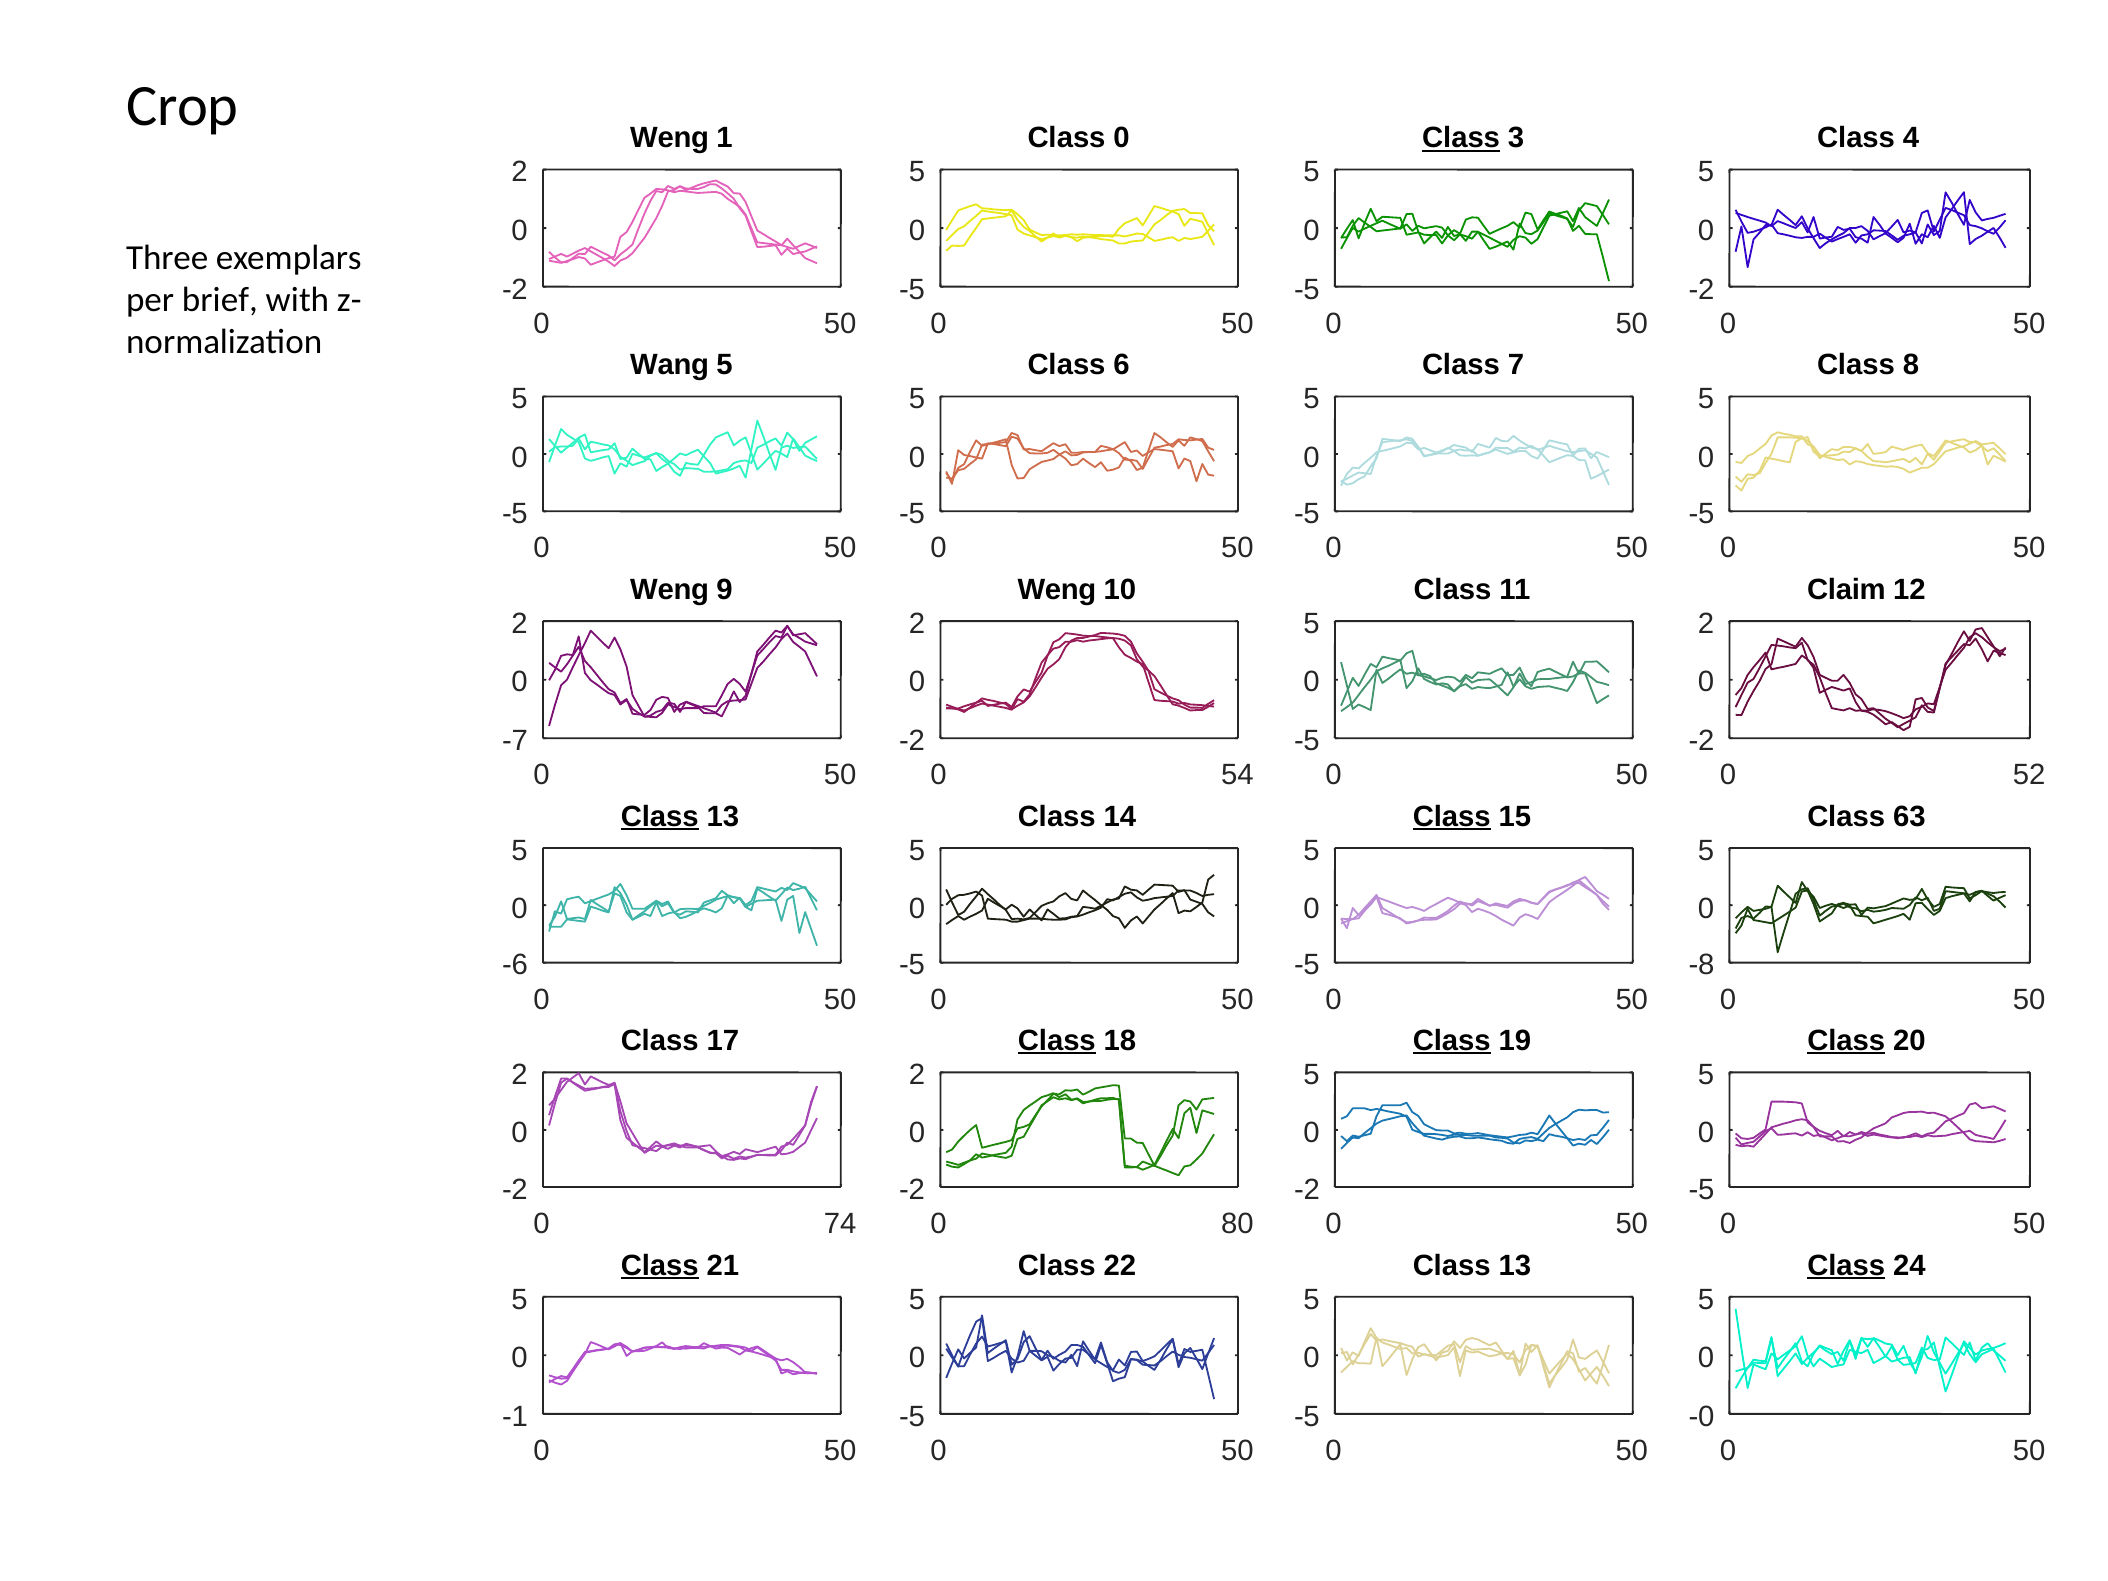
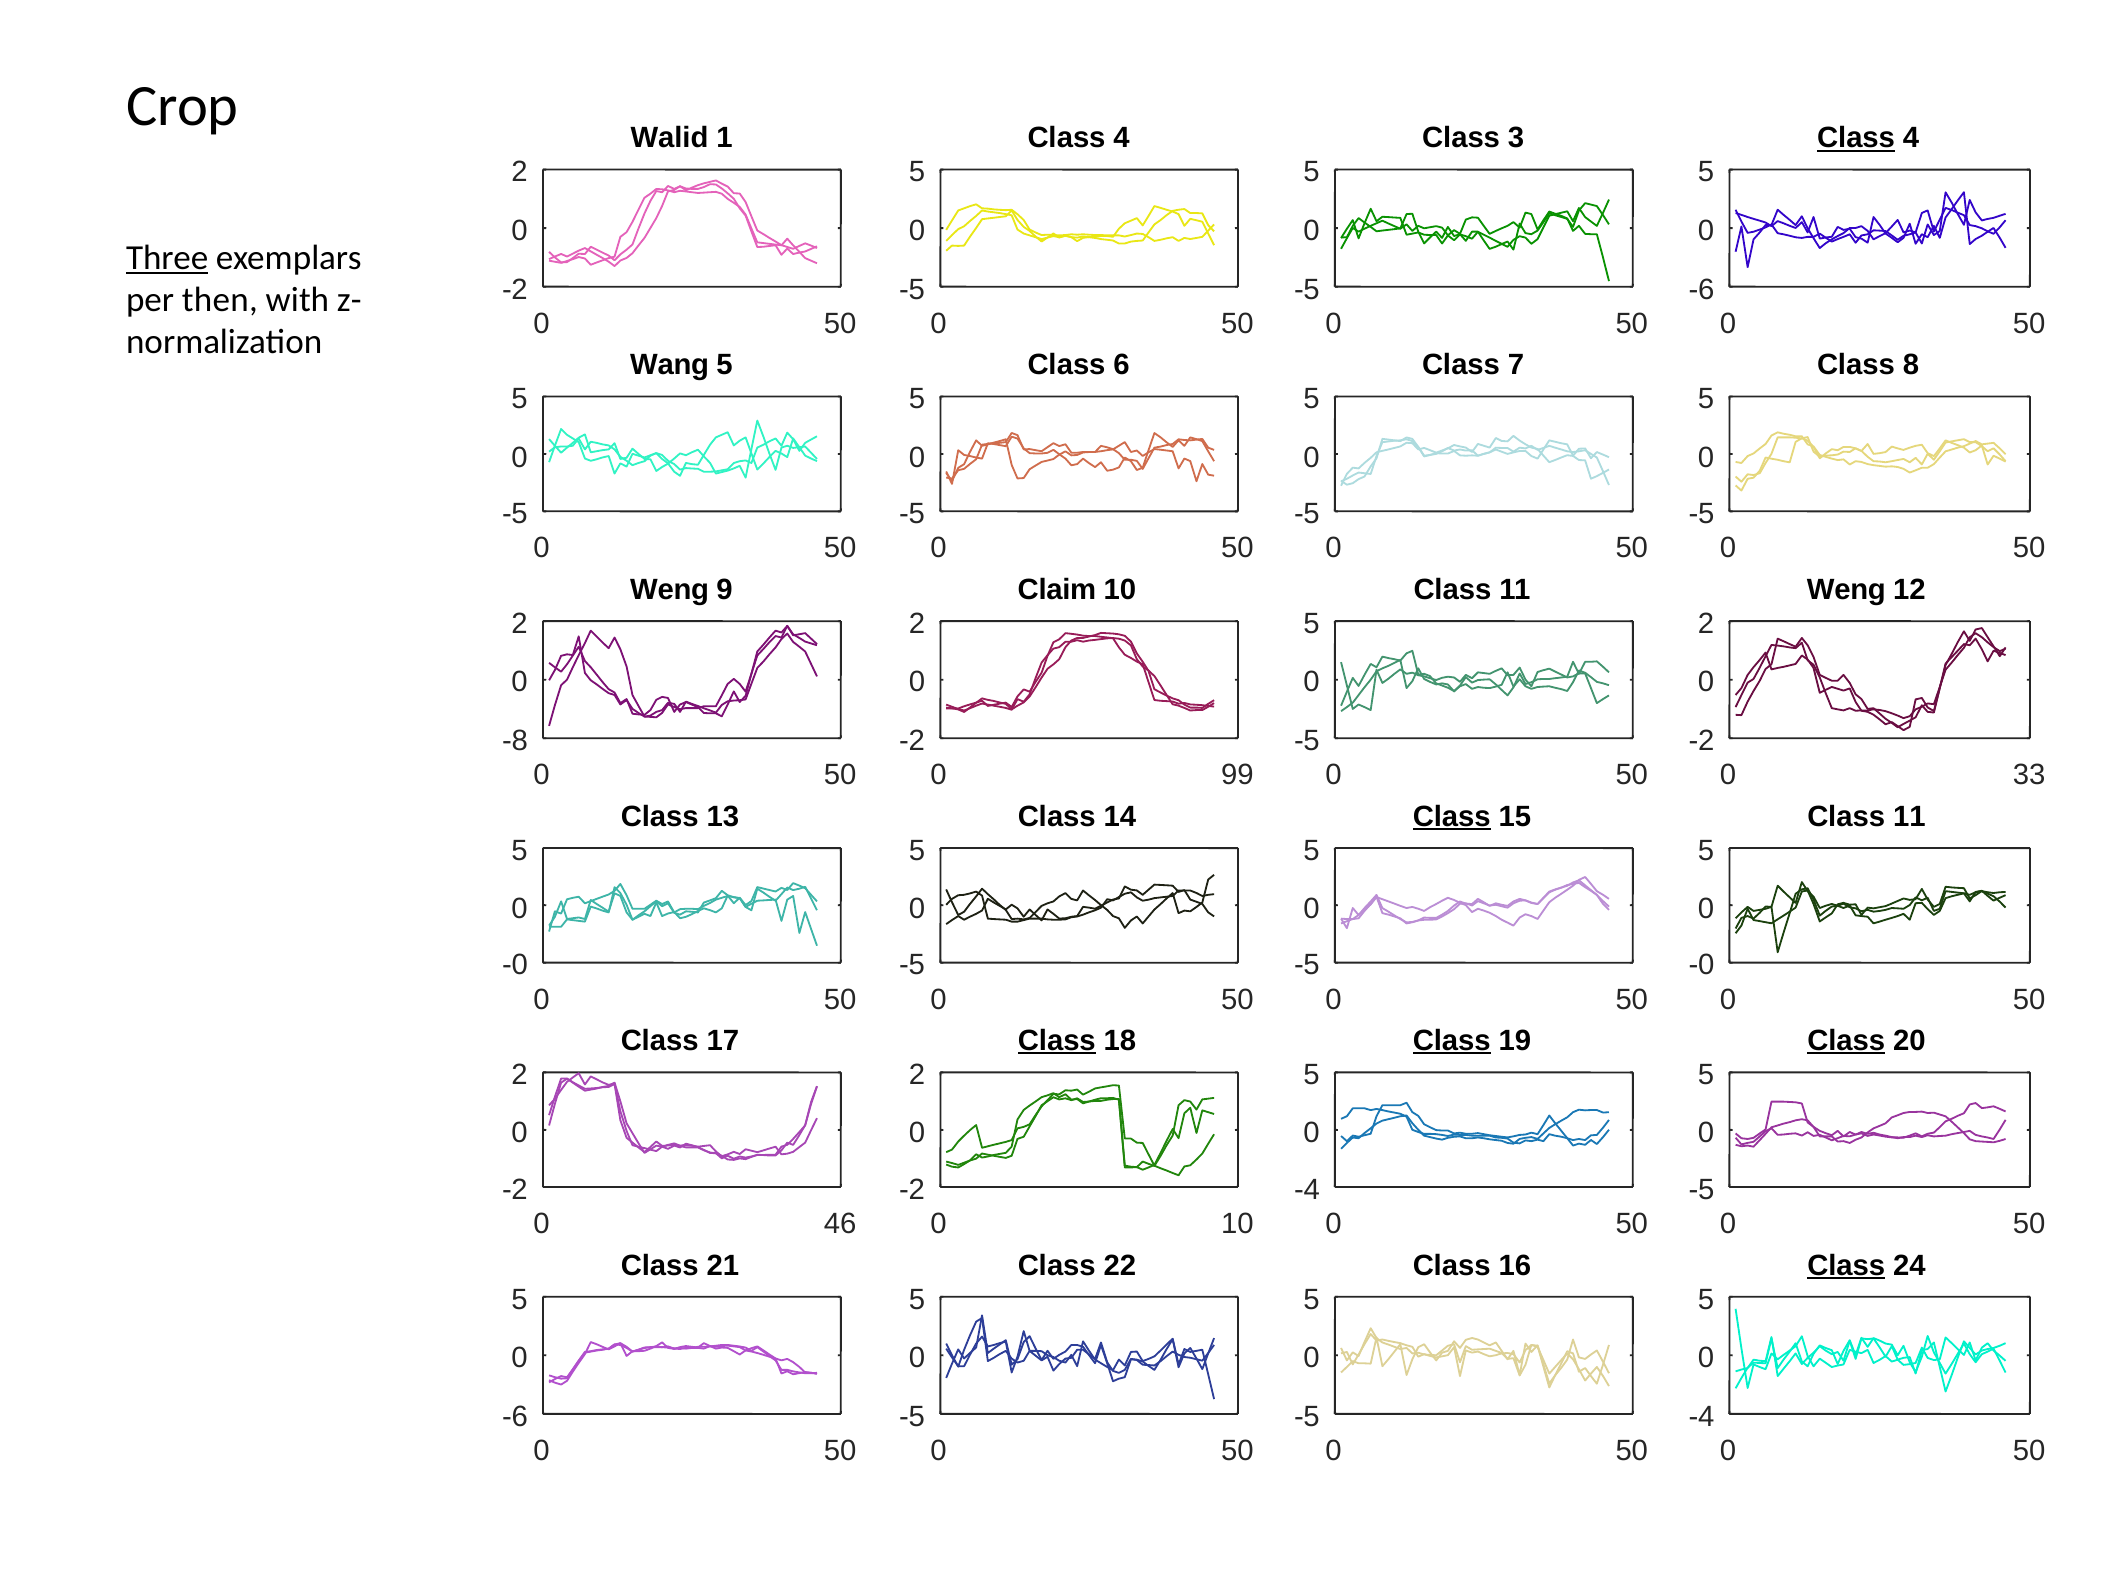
Weng at (670, 138): Weng -> Walid
0 at (1122, 138): 0 -> 4
Class at (1461, 138) underline: present -> none
Class at (1856, 138) underline: none -> present
Three underline: none -> present
-2 at (1702, 289): -2 -> -6
brief: brief -> then
Weng at (1057, 589): Weng -> Claim
Claim at (1846, 589): Claim -> Weng
-7: -7 -> -8
54: 54 -> 99
52: 52 -> 33
Class at (660, 816) underline: present -> none
63 at (1909, 816): 63 -> 11
-6 at (515, 965): -6 -> -0
-8 at (1702, 965): -8 -> -0
-2 at (1307, 1190): -2 -> -4
74: 74 -> 46
0 80: 80 -> 10
Class at (660, 1265) underline: present -> none
13 at (1515, 1265): 13 -> 16
-1 at (515, 1417): -1 -> -6
-0 at (1702, 1417): -0 -> -4
